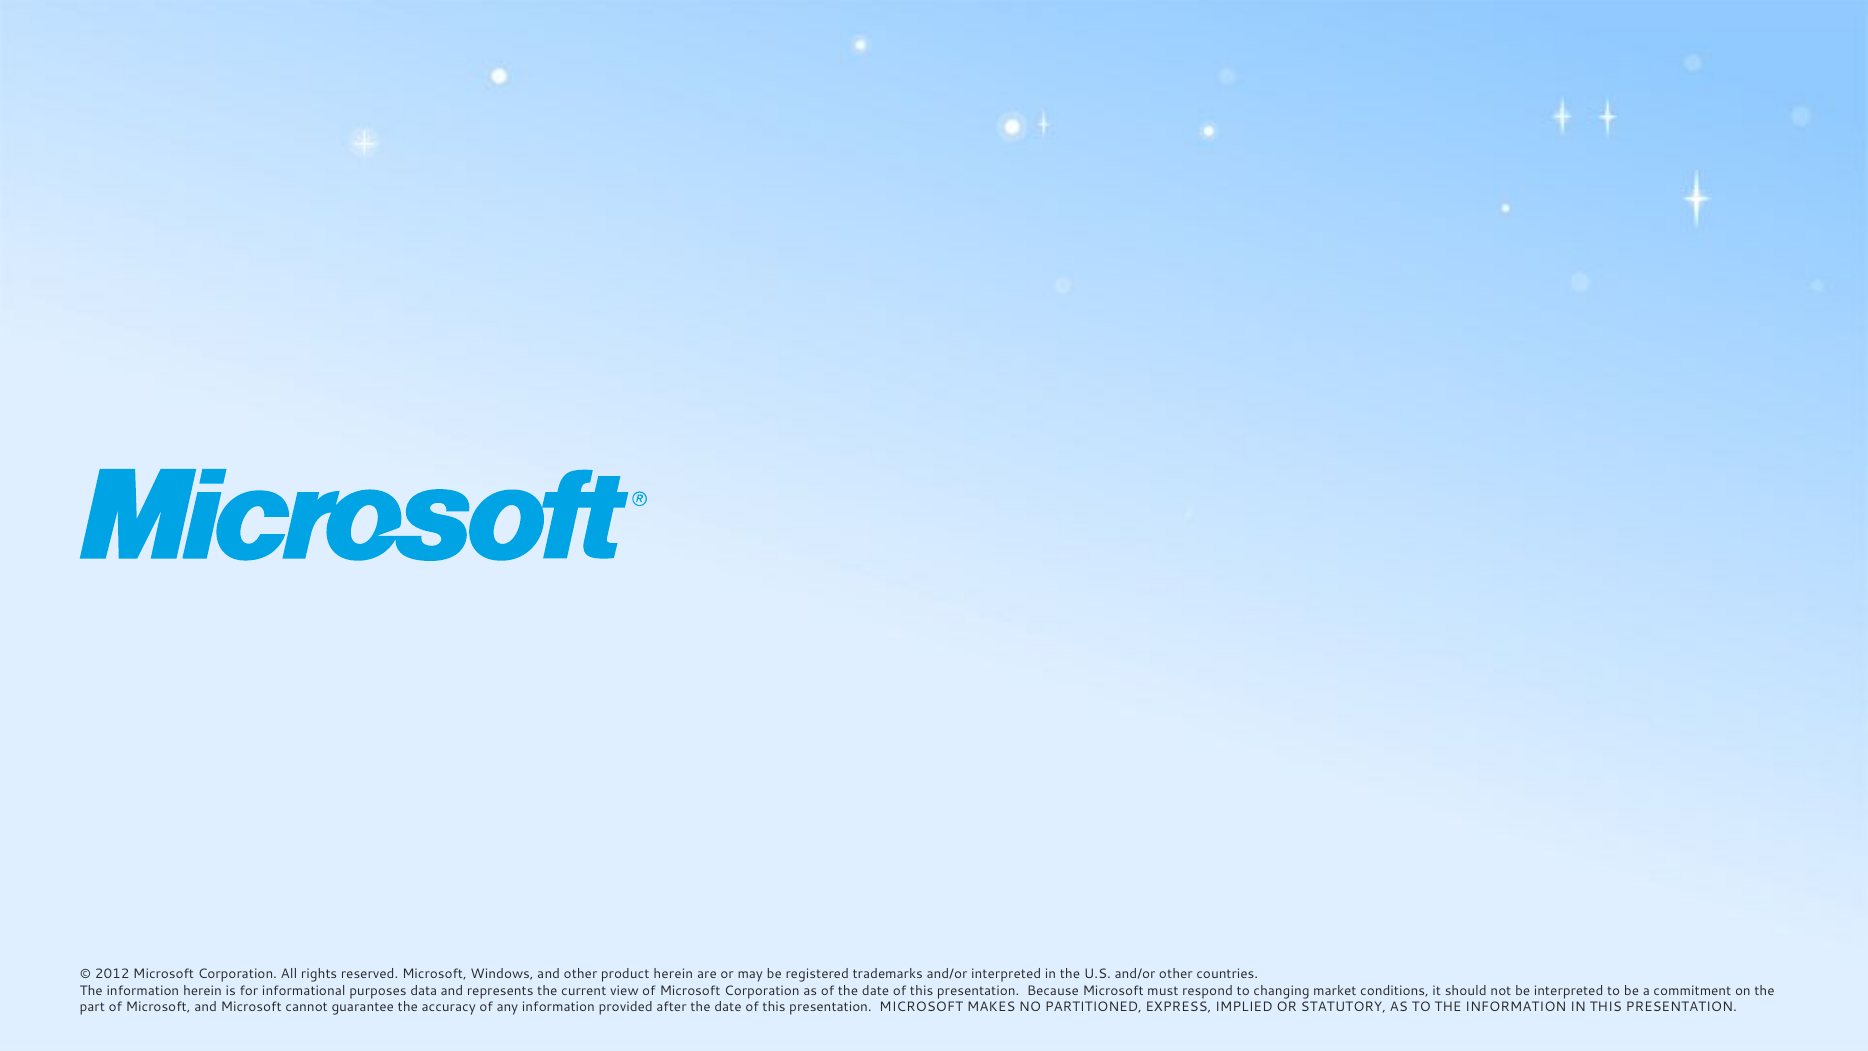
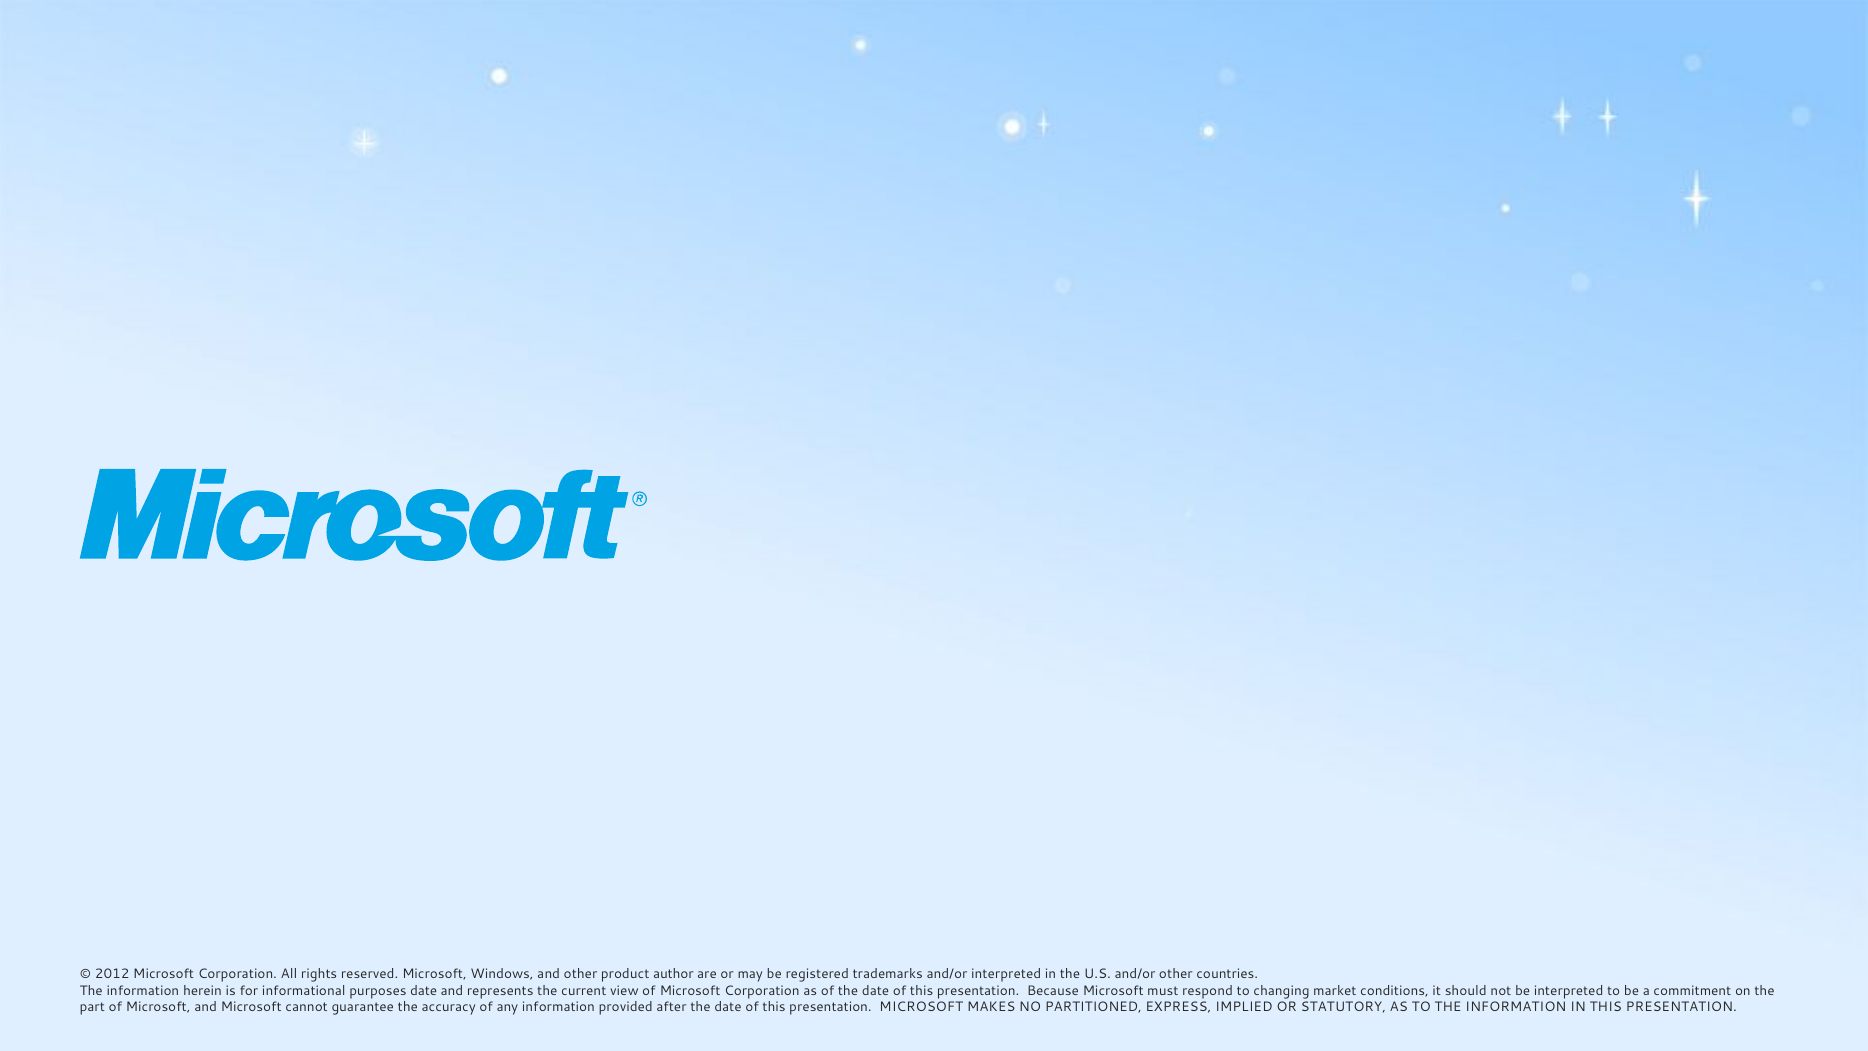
product herein: herein -> author
purposes data: data -> date
